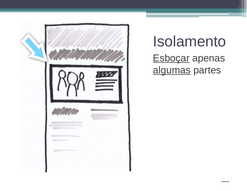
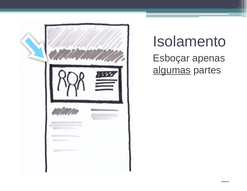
Esboçar underline: present -> none
